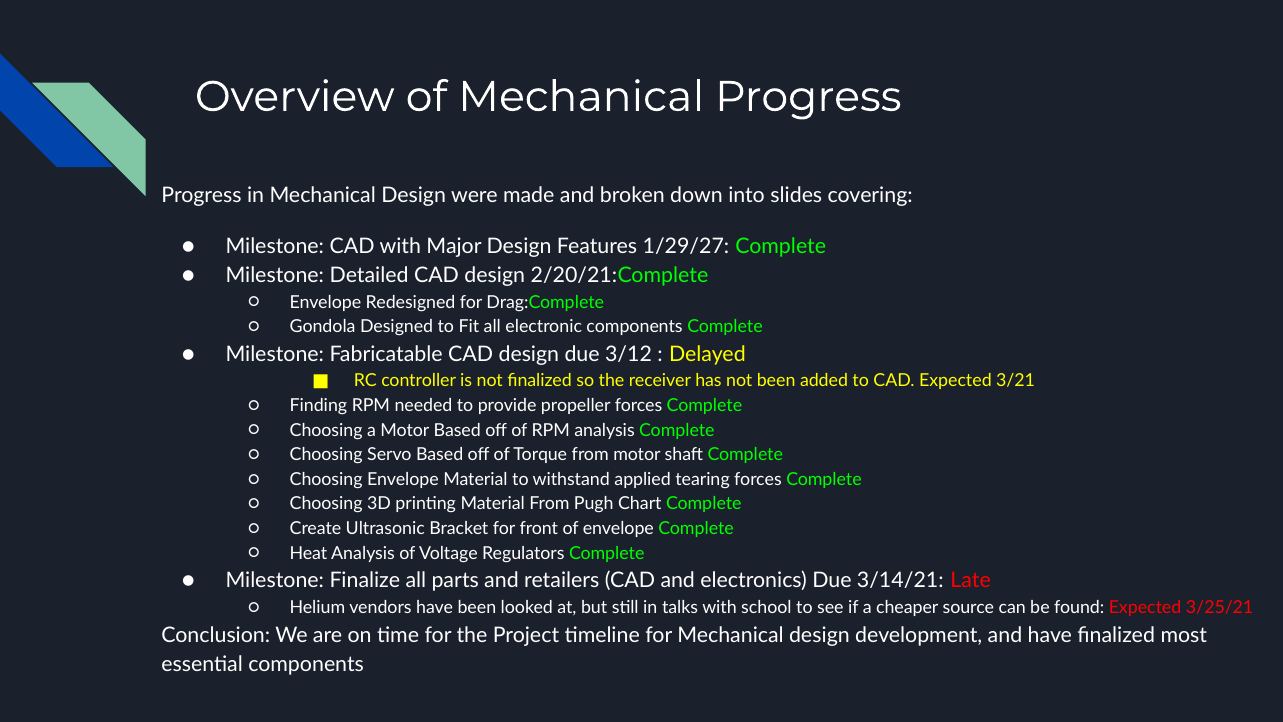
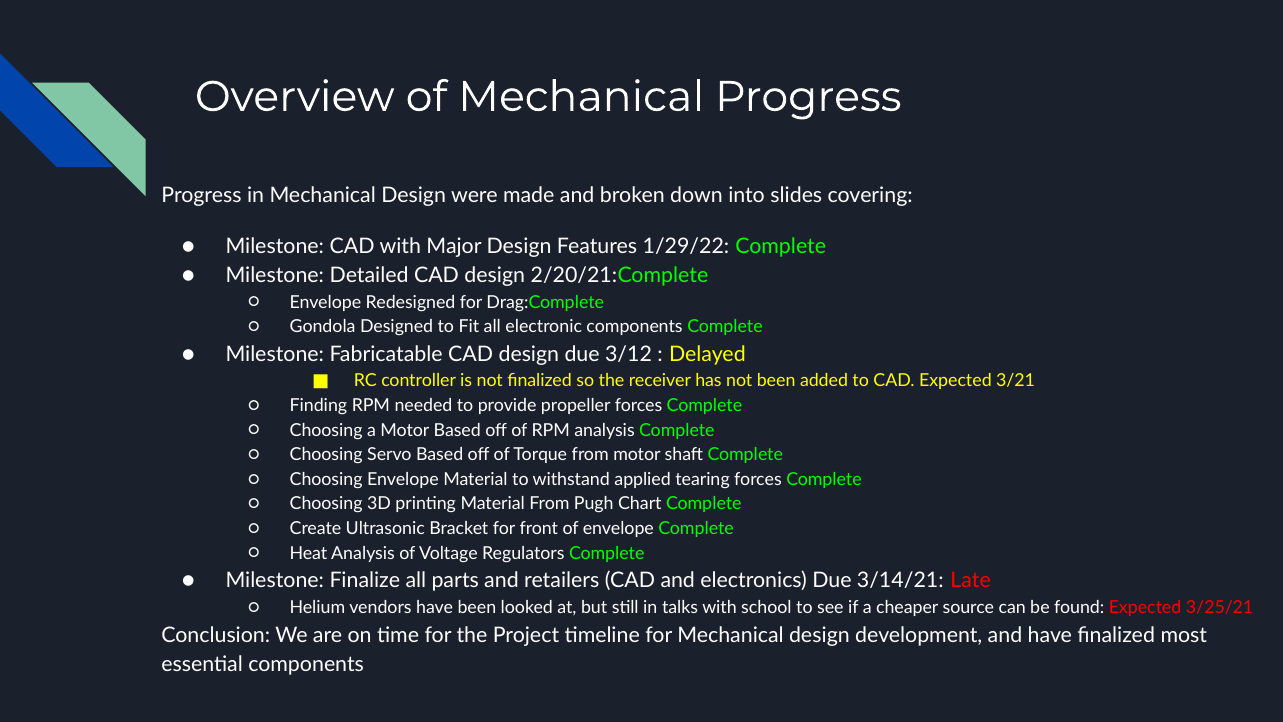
1/29/27: 1/29/27 -> 1/29/22
